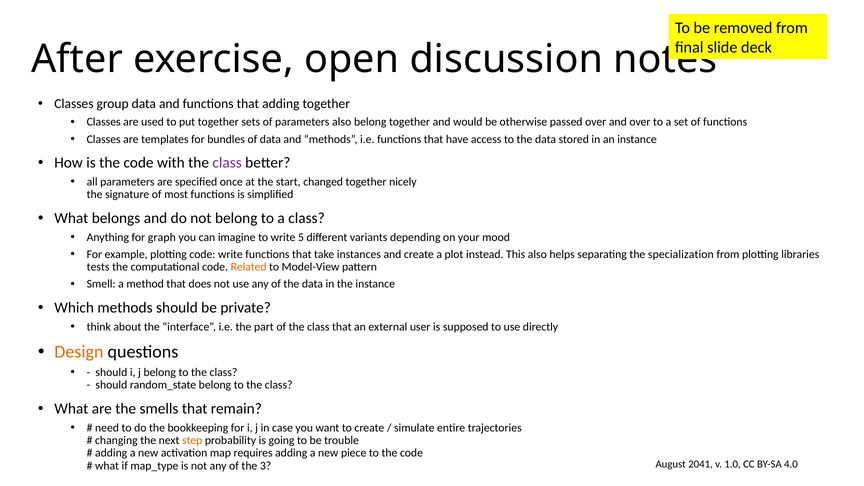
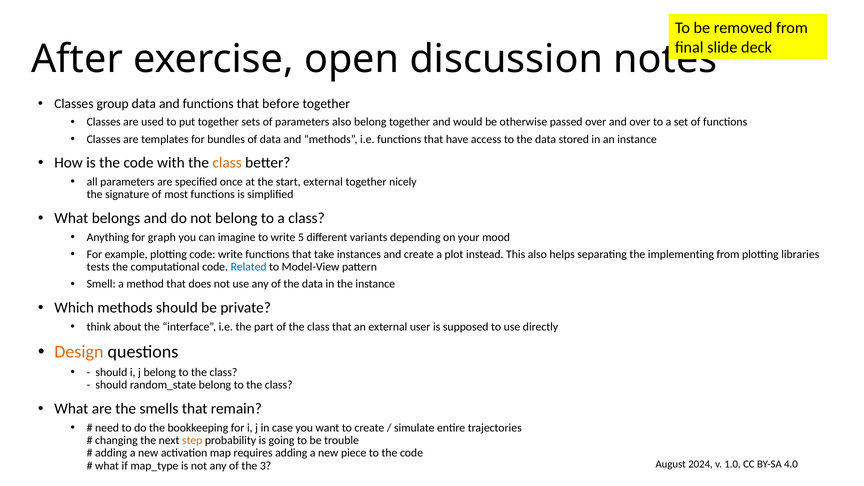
that adding: adding -> before
class at (227, 163) colour: purple -> orange
start changed: changed -> external
specialization: specialization -> implementing
Related colour: orange -> blue
2041: 2041 -> 2024
